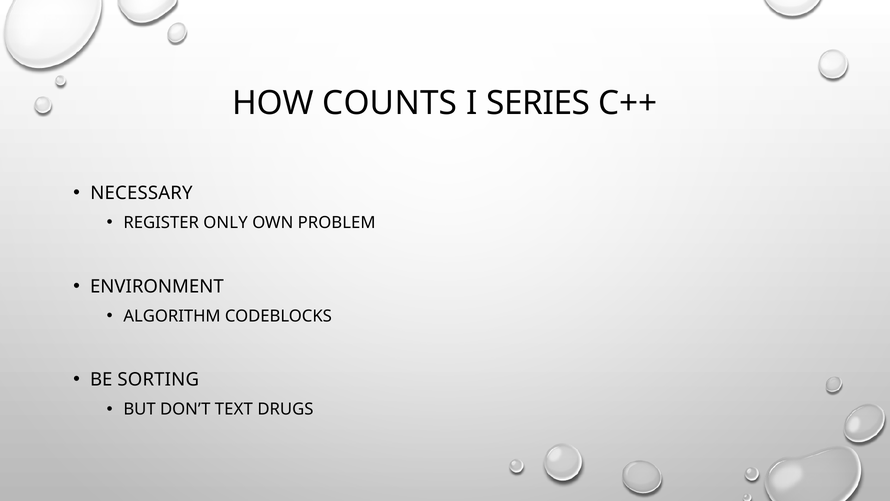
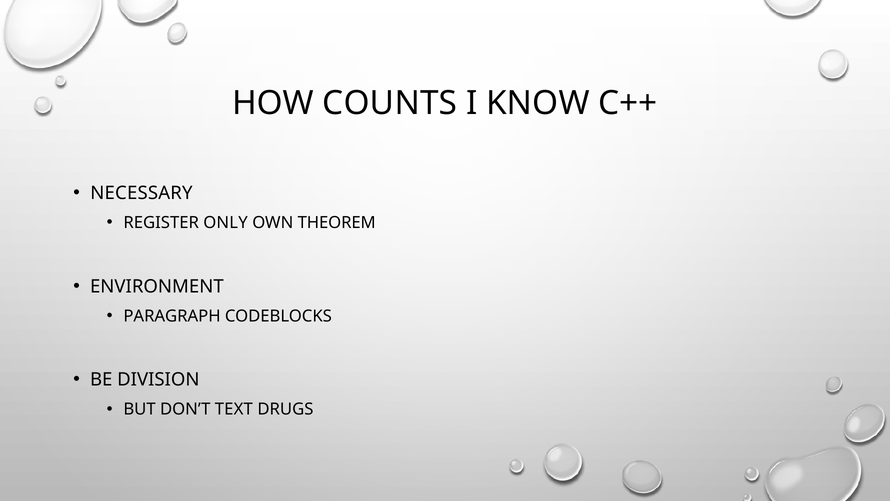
SERIES: SERIES -> KNOW
PROBLEM: PROBLEM -> THEOREM
ALGORITHM: ALGORITHM -> PARAGRAPH
SORTING: SORTING -> DIVISION
